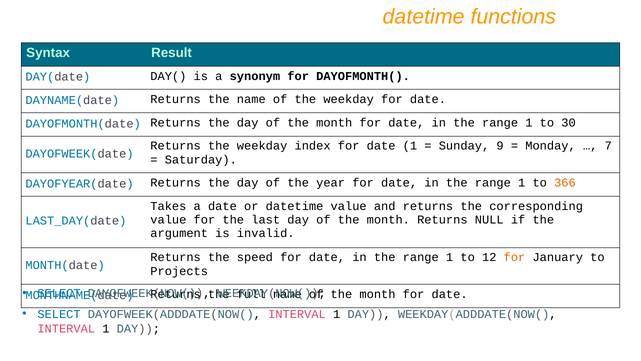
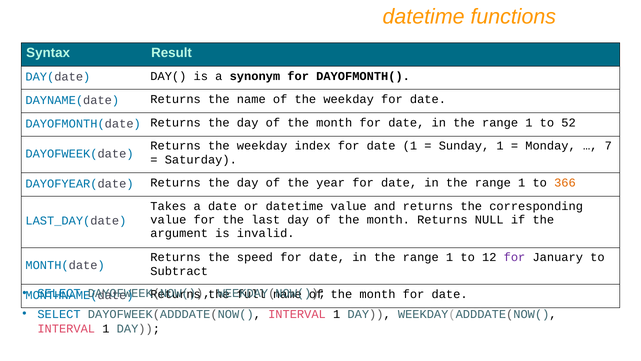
30: 30 -> 52
Sunday 9: 9 -> 1
for at (515, 257) colour: orange -> purple
Projects: Projects -> Subtract
